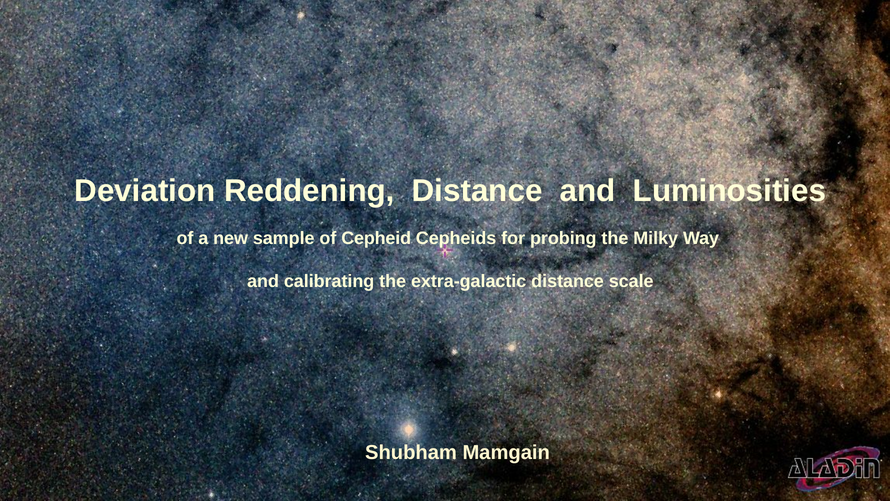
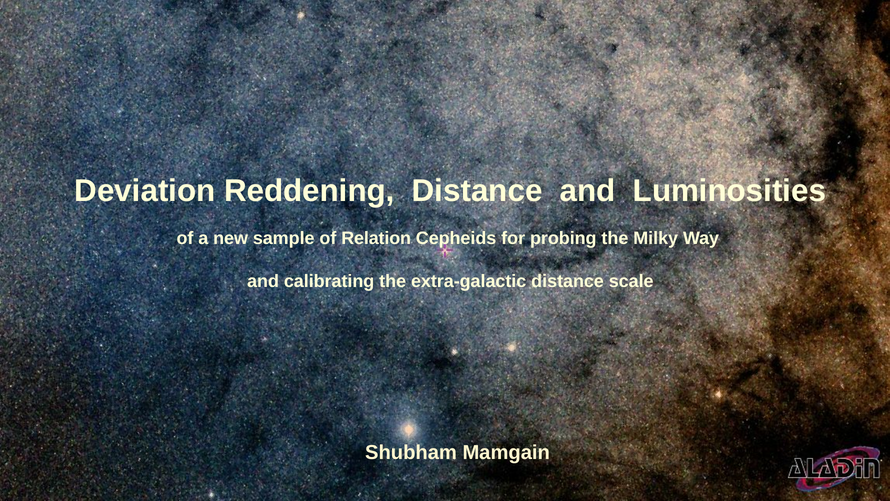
Cepheid: Cepheid -> Relation
